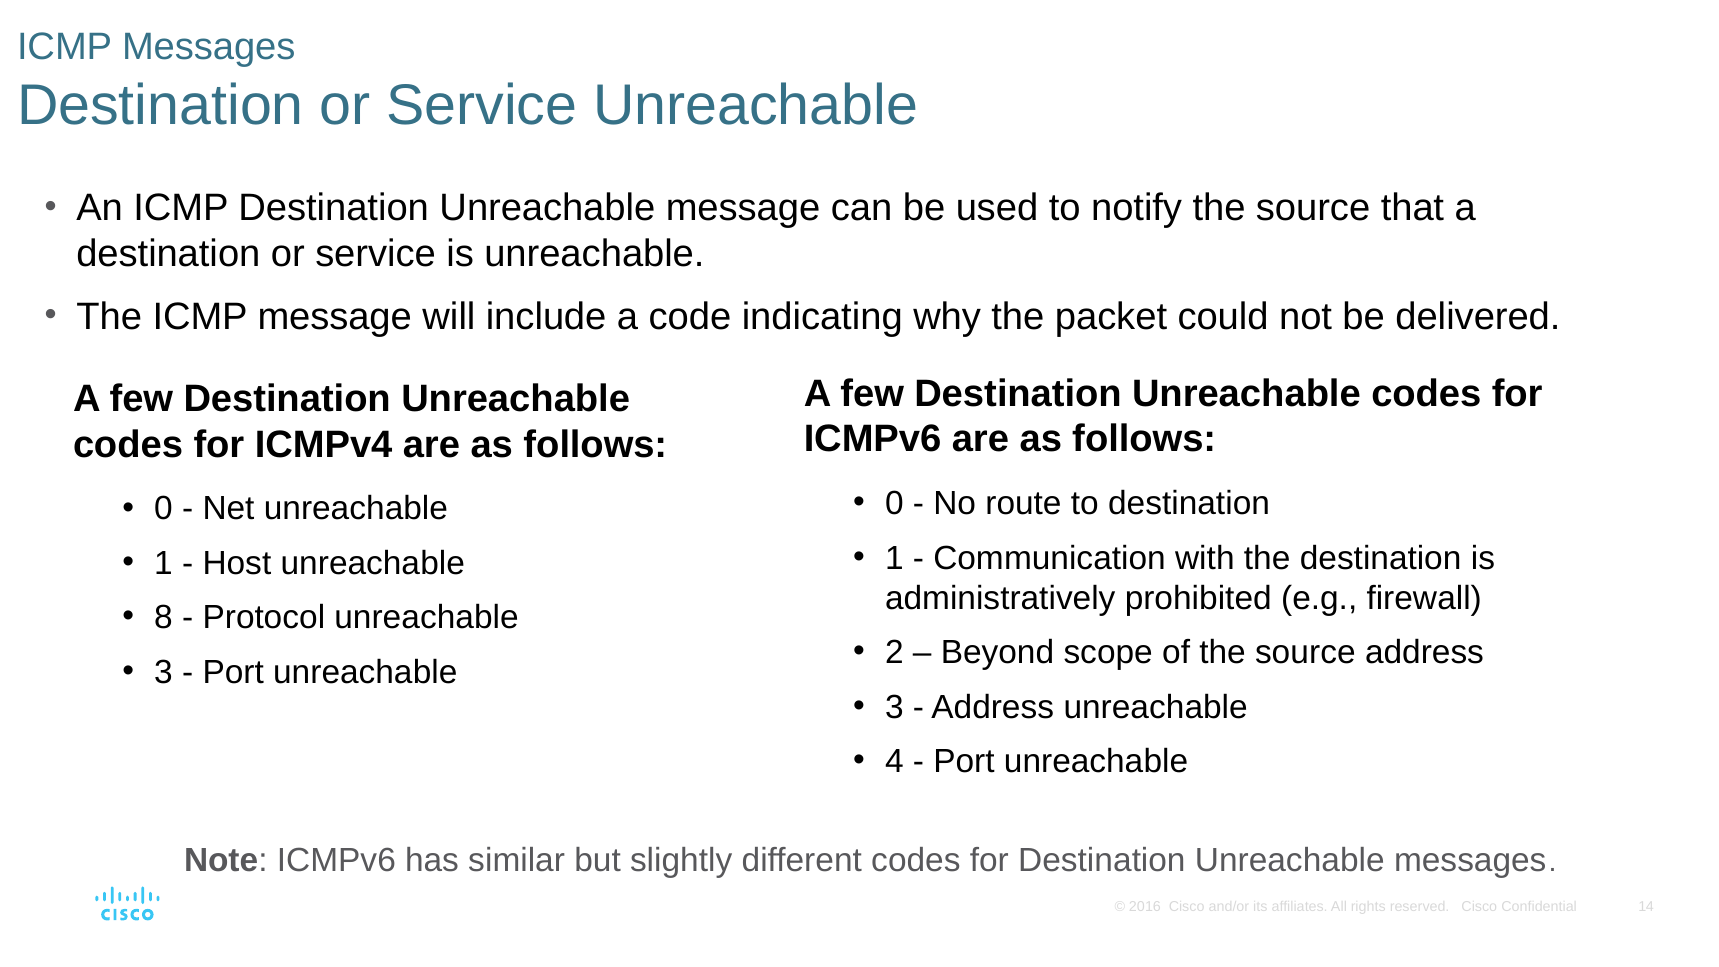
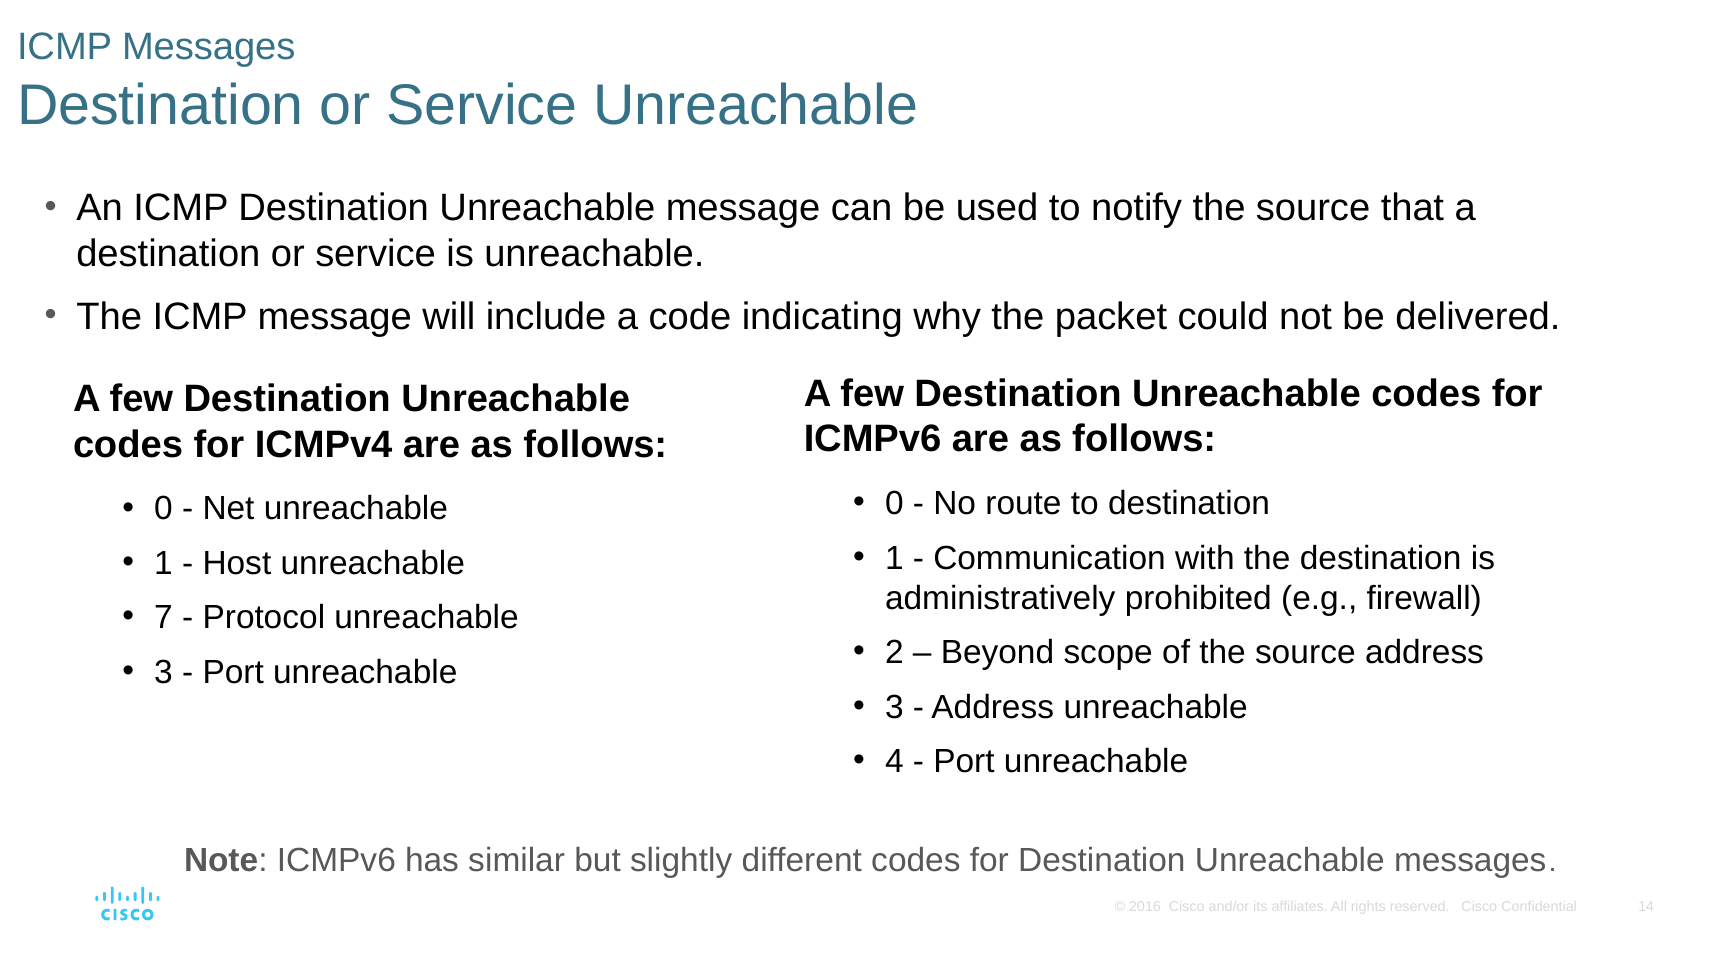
8: 8 -> 7
